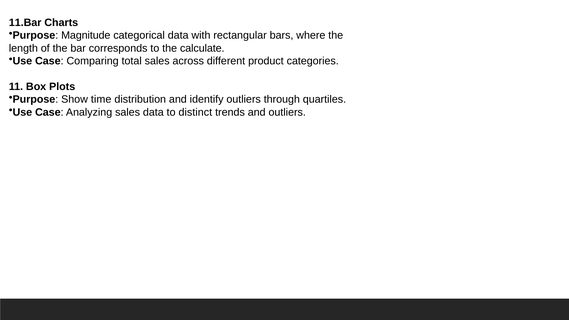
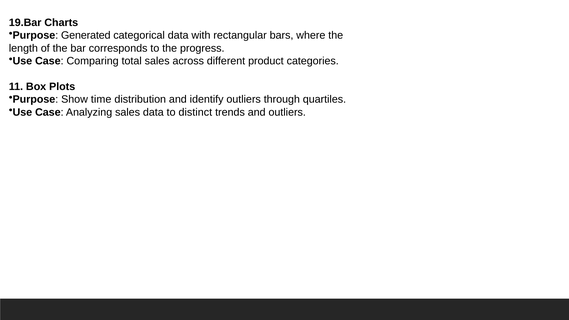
11.Bar: 11.Bar -> 19.Bar
Magnitude: Magnitude -> Generated
calculate: calculate -> progress
